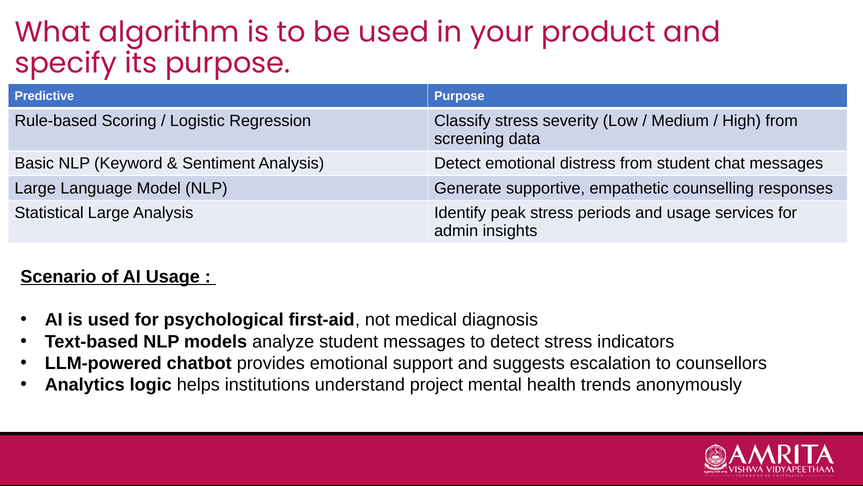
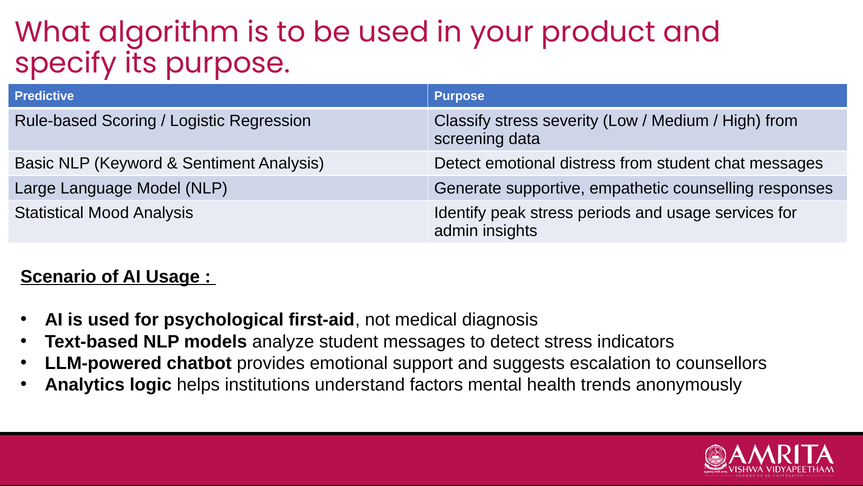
Statistical Large: Large -> Mood
project: project -> factors
